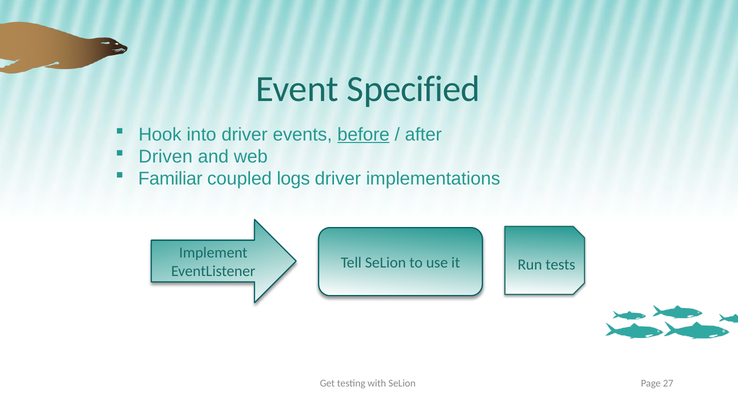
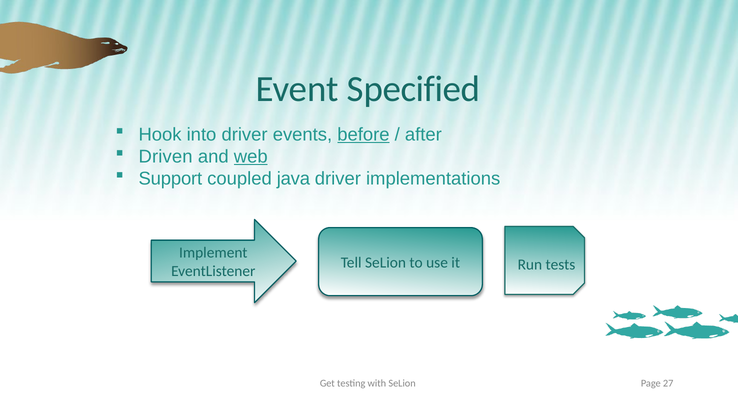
web underline: none -> present
Familiar: Familiar -> Support
logs: logs -> java
